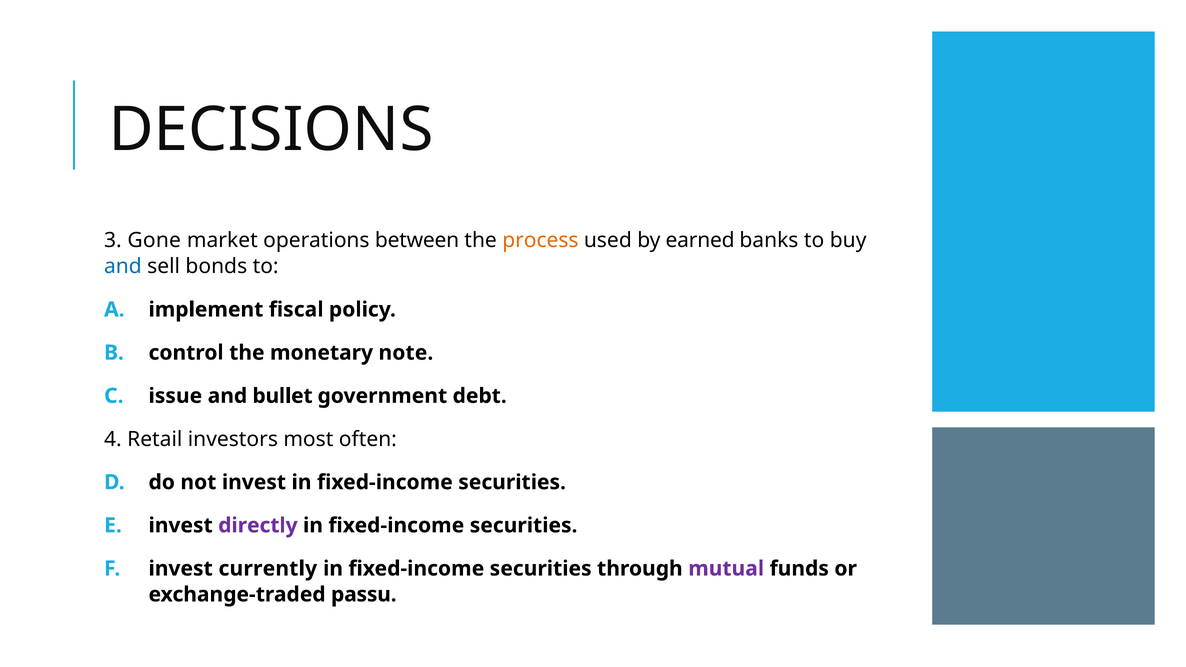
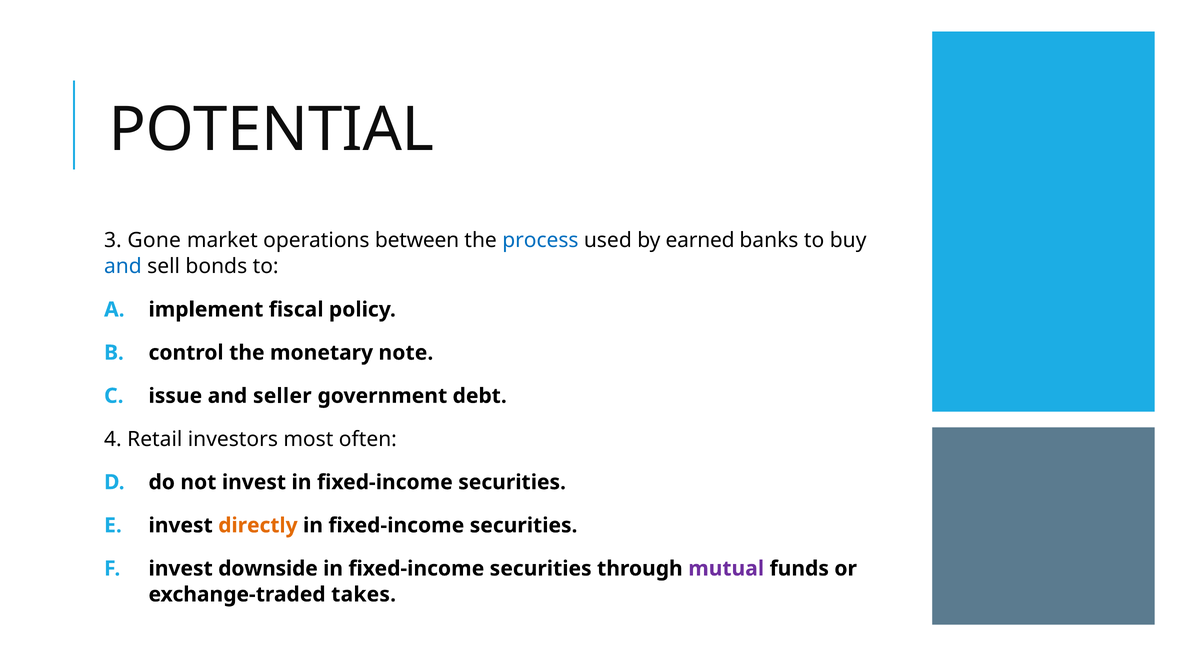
DECISIONS: DECISIONS -> POTENTIAL
process colour: orange -> blue
bullet: bullet -> seller
directly colour: purple -> orange
currently: currently -> downside
passu: passu -> takes
